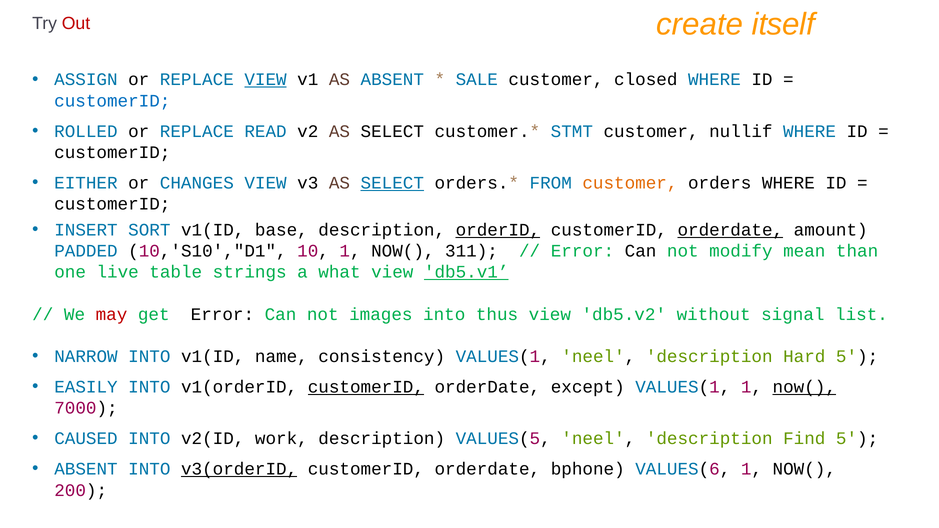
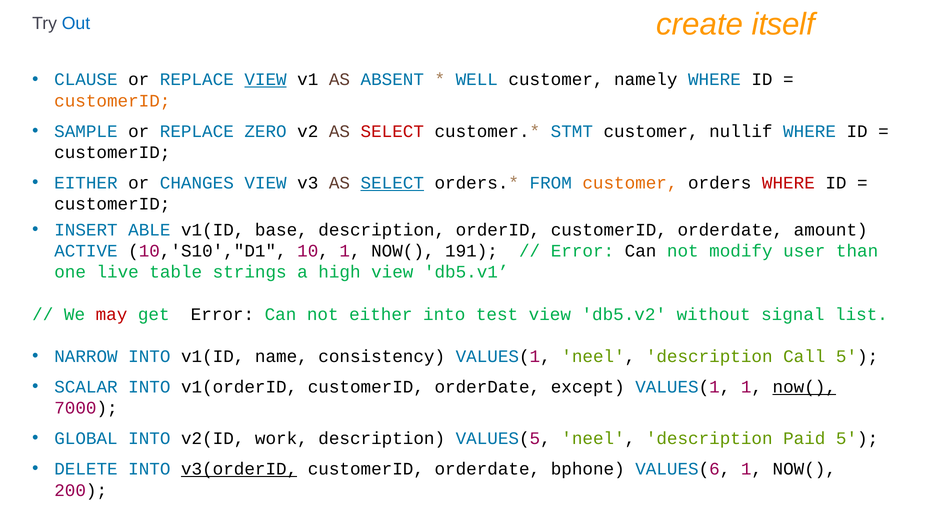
Out colour: red -> blue
ASSIGN: ASSIGN -> CLAUSE
SALE: SALE -> WELL
closed: closed -> namely
customerID at (112, 101) colour: blue -> orange
ROLLED: ROLLED -> SAMPLE
READ: READ -> ZERO
SELECT at (392, 131) colour: black -> red
WHERE at (788, 183) colour: black -> red
SORT: SORT -> ABLE
orderID underline: present -> none
orderdate at (730, 230) underline: present -> none
PADDED: PADDED -> ACTIVE
311: 311 -> 191
mean: mean -> user
what: what -> high
db5.v1 underline: present -> none
not images: images -> either
thus: thus -> test
Hard: Hard -> Call
EASILY: EASILY -> SCALAR
customerID at (366, 387) underline: present -> none
CAUSED: CAUSED -> GLOBAL
Find: Find -> Paid
ABSENT at (86, 469): ABSENT -> DELETE
